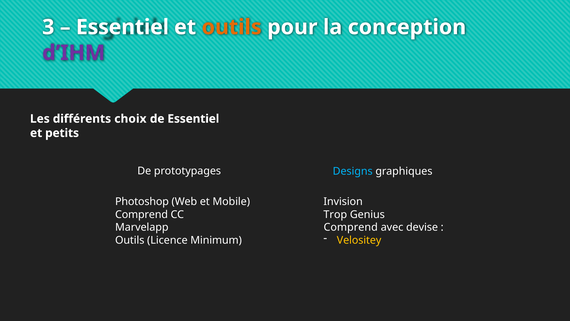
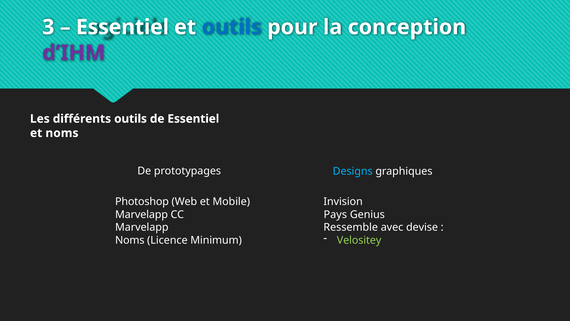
outils at (232, 27) colour: orange -> blue
différents choix: choix -> outils
et petits: petits -> noms
Comprend at (142, 214): Comprend -> Marvelapp
Trop: Trop -> Pays
Comprend at (351, 227): Comprend -> Ressemble
Velositey colour: yellow -> light green
Outils at (130, 240): Outils -> Noms
